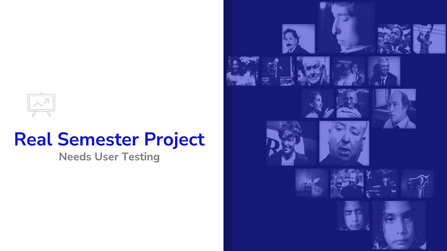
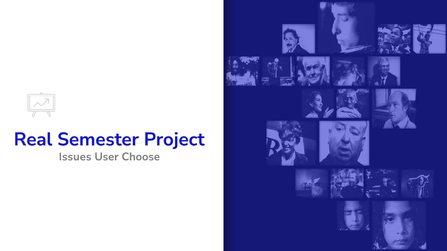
Needs: Needs -> Issues
Testing: Testing -> Choose
